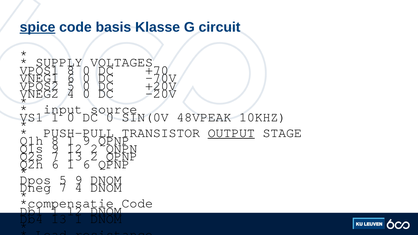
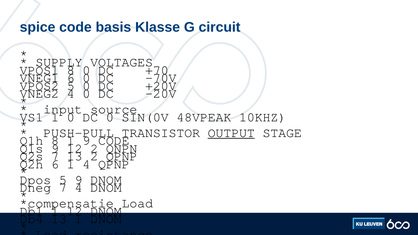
spice underline: present -> none
QPNP at (114, 141): QPNP -> CODE
6 at (86, 164): 6 -> 4
Code at (137, 203): Code -> Load
